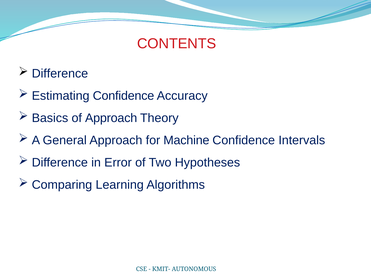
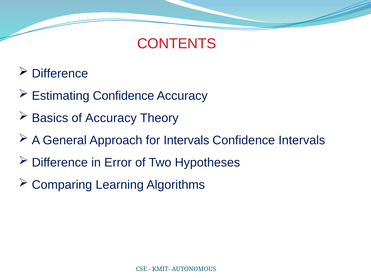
of Approach: Approach -> Accuracy
for Machine: Machine -> Intervals
